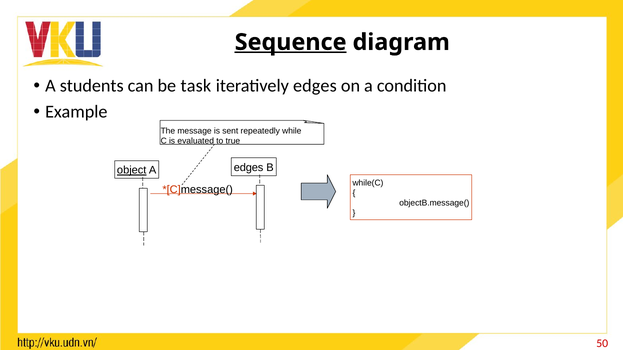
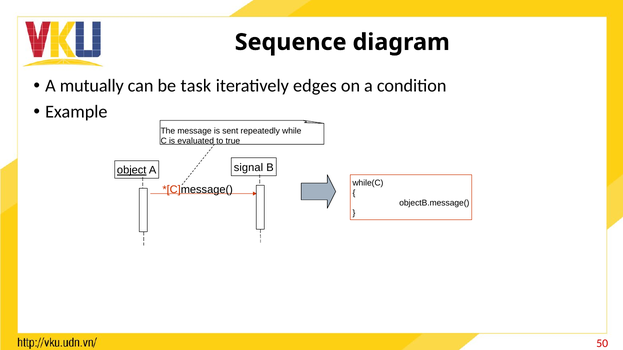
Sequence underline: present -> none
students: students -> mutually
edges at (249, 168): edges -> signal
